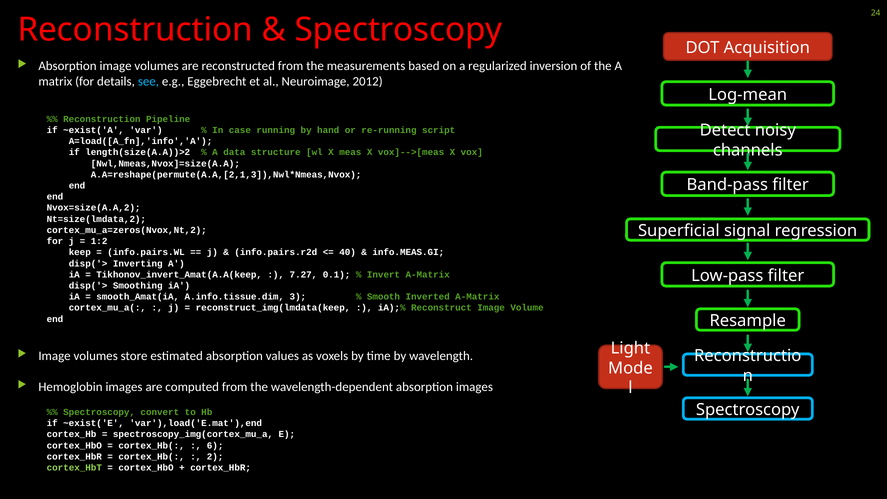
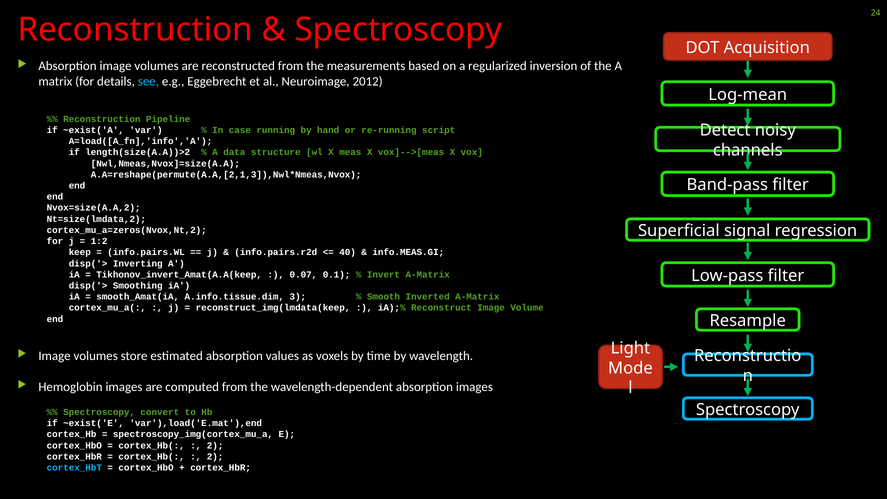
7.27: 7.27 -> 0.07
6 at (215, 445): 6 -> 2
cortex_HbT colour: light green -> light blue
